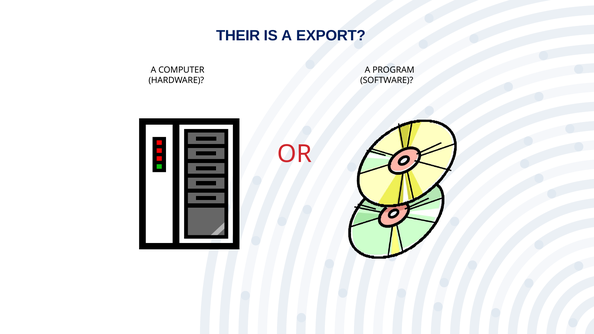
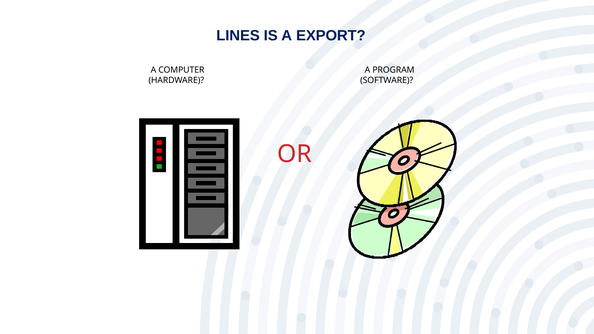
THEIR: THEIR -> LINES
